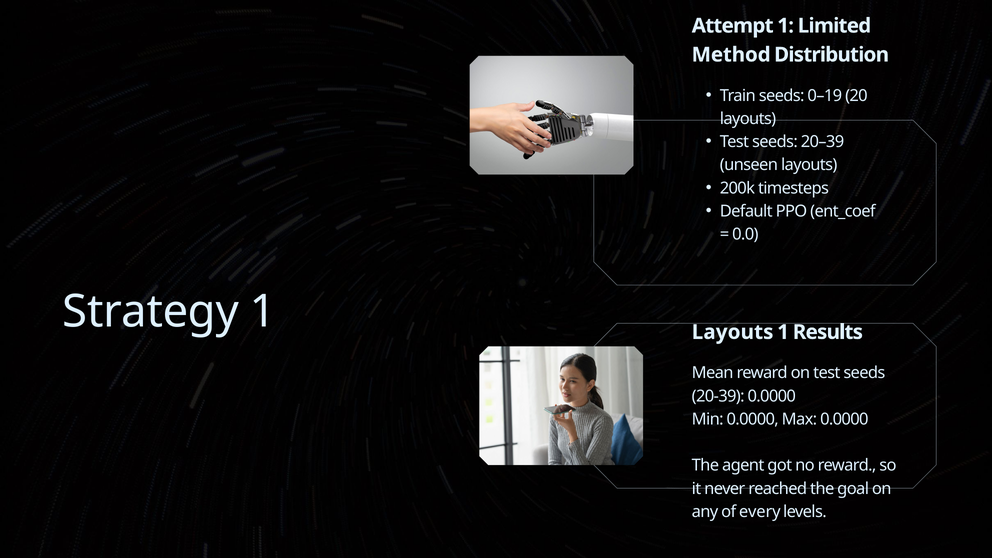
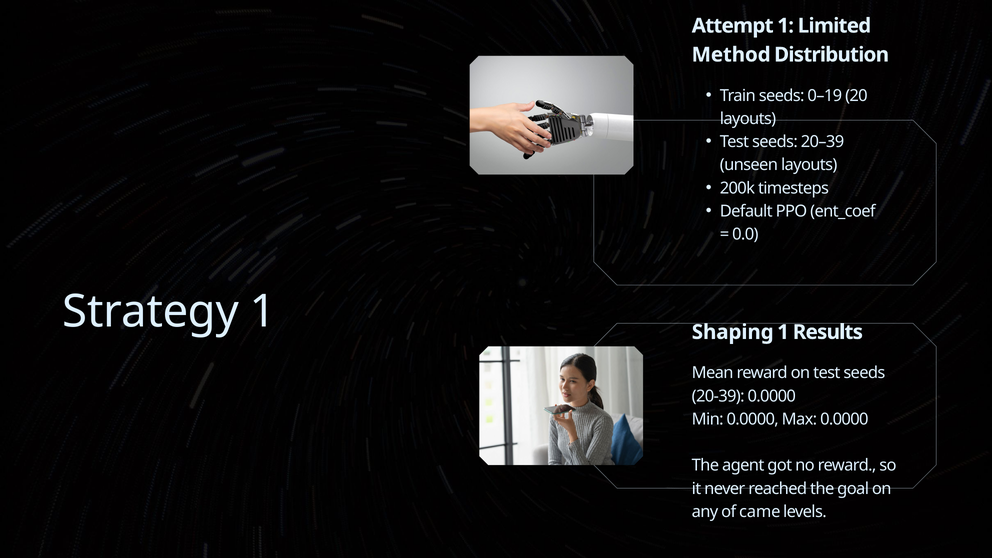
Layouts at (733, 332): Layouts -> Shaping
every: every -> came
